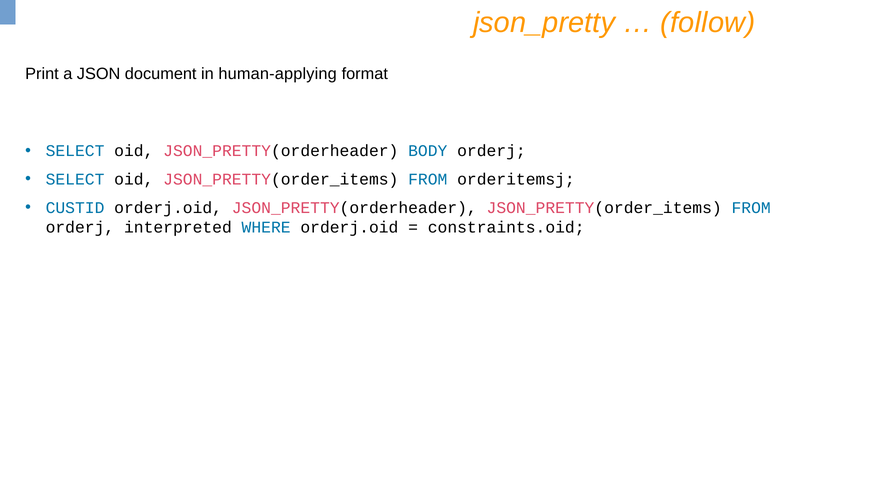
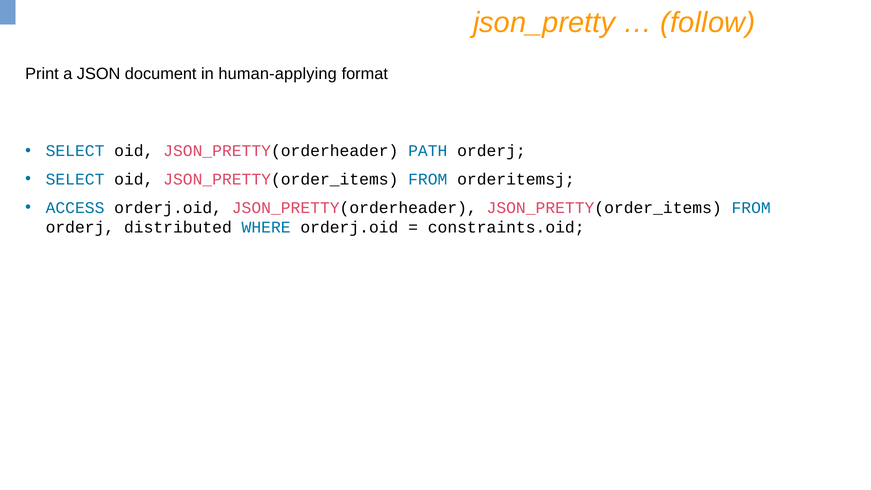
BODY: BODY -> PATH
CUSTID: CUSTID -> ACCESS
interpreted: interpreted -> distributed
